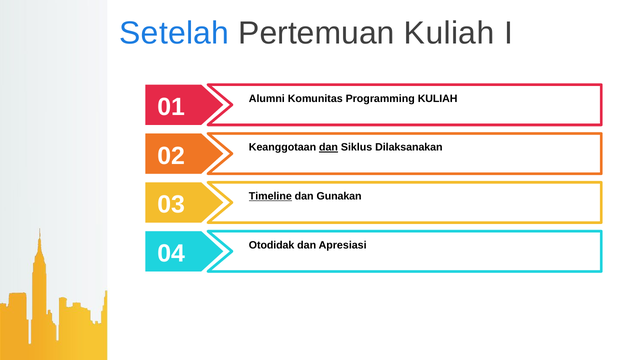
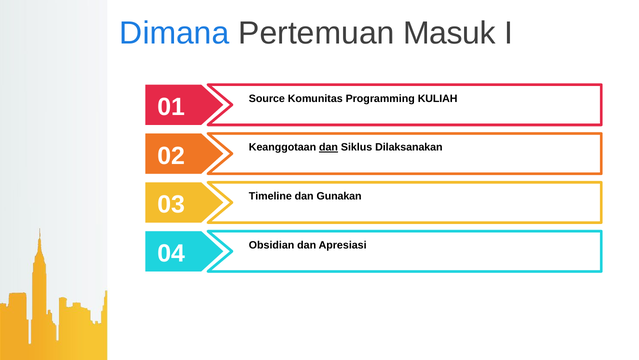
Setelah: Setelah -> Dimana
Pertemuan Kuliah: Kuliah -> Masuk
Alumni: Alumni -> Source
Timeline underline: present -> none
Otodidak: Otodidak -> Obsidian
